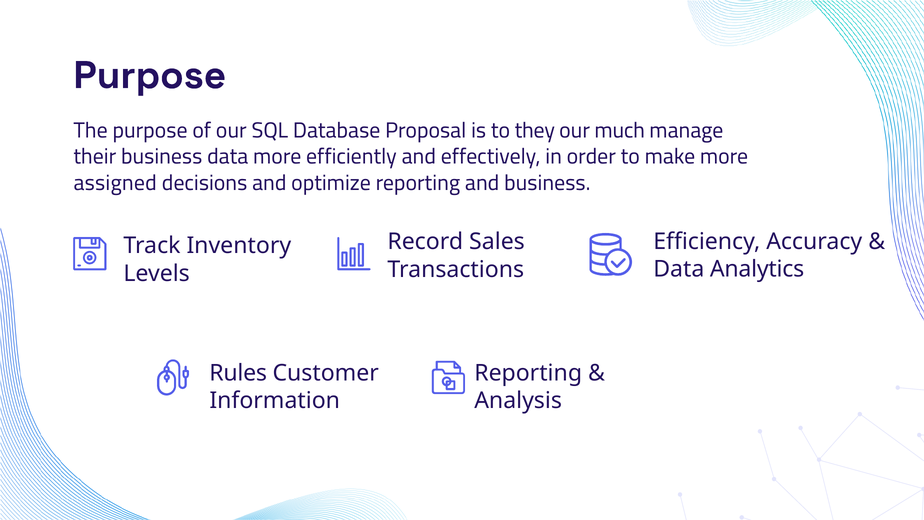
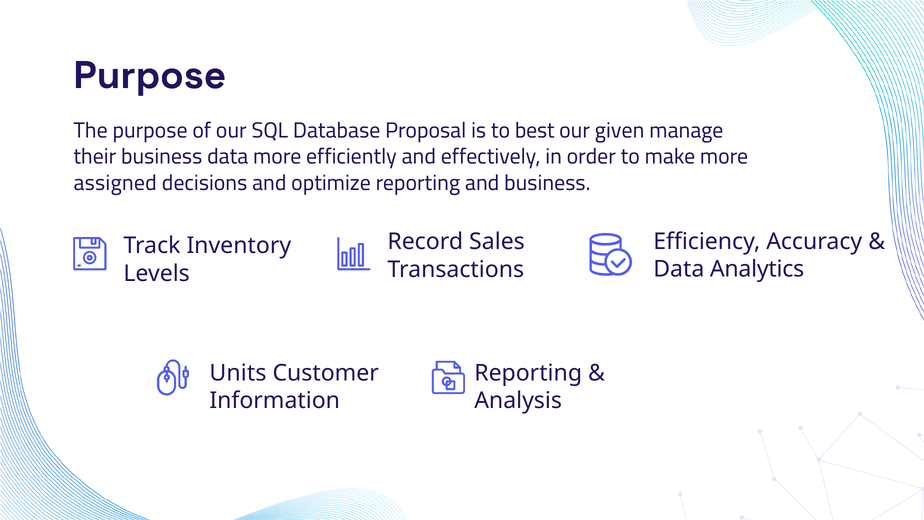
they: they -> best
much: much -> given
Rules: Rules -> Units
